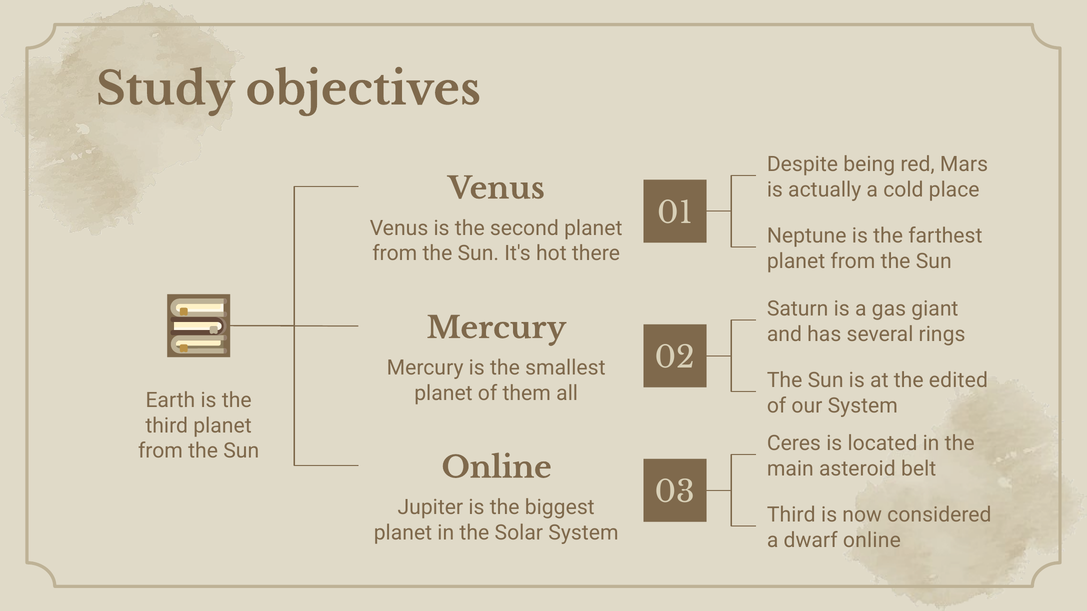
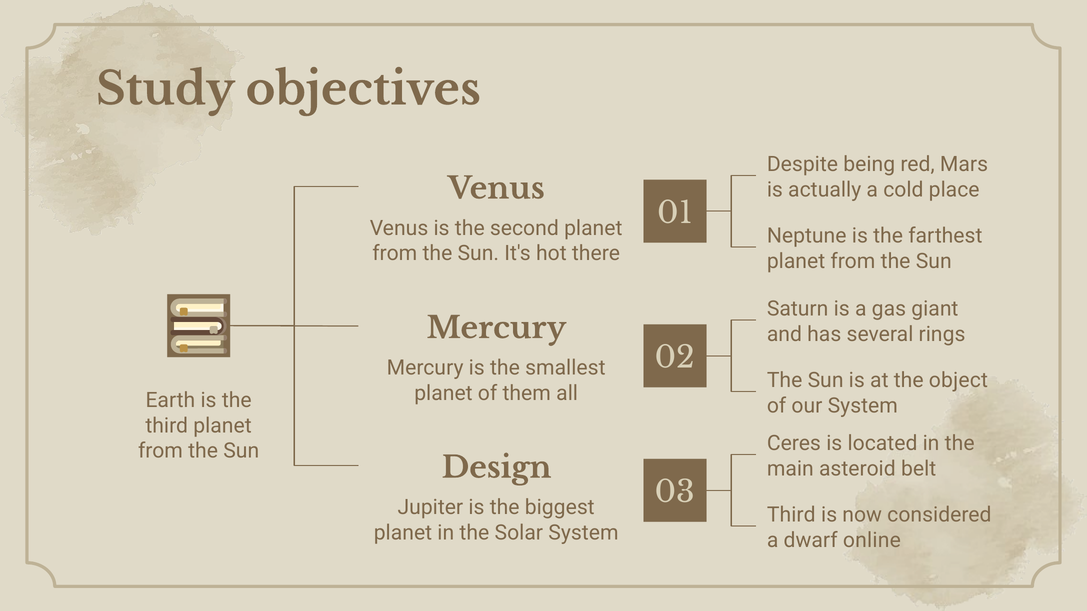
edited: edited -> object
Online at (497, 468): Online -> Design
